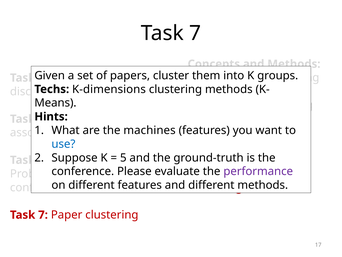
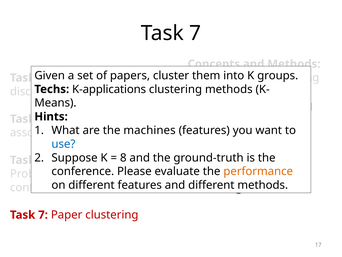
K-dimensions: K-dimensions -> K-applications
5 at (123, 157): 5 -> 8
performance colour: purple -> orange
